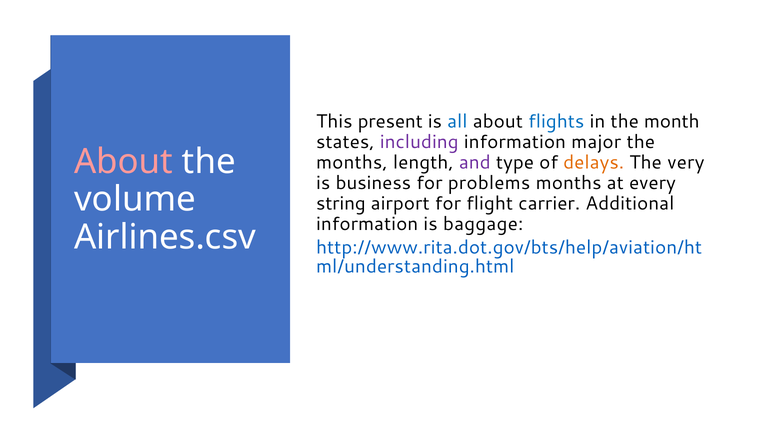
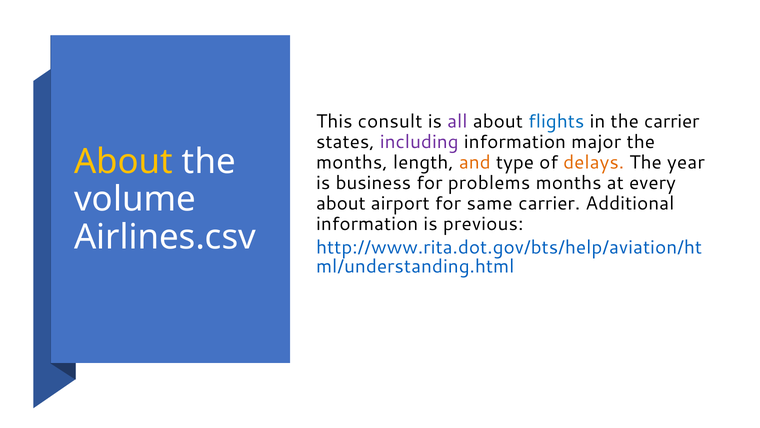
present: present -> consult
all colour: blue -> purple
the month: month -> carrier
About at (124, 161) colour: pink -> yellow
and colour: purple -> orange
very: very -> year
string at (341, 203): string -> about
flight: flight -> same
baggage: baggage -> previous
